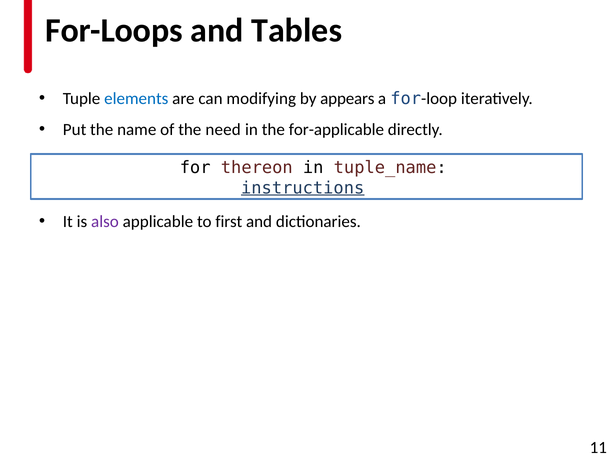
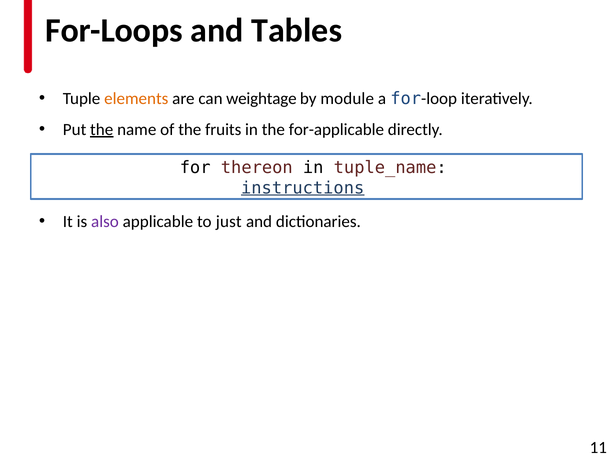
elements colour: blue -> orange
modifying: modifying -> weightage
appears: appears -> module
the at (102, 129) underline: none -> present
need: need -> fruits
first: first -> just
